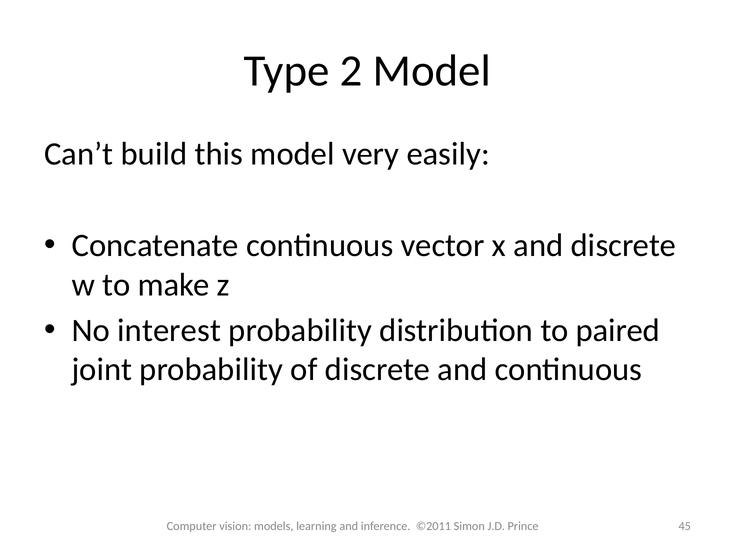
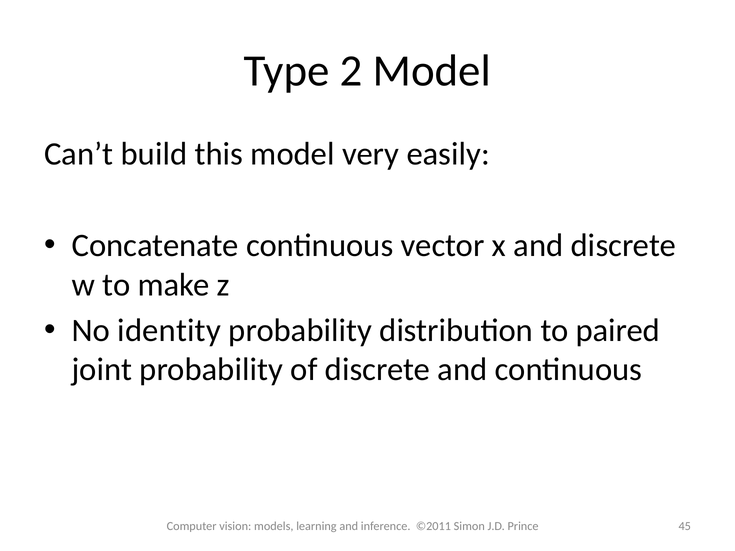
interest: interest -> identity
